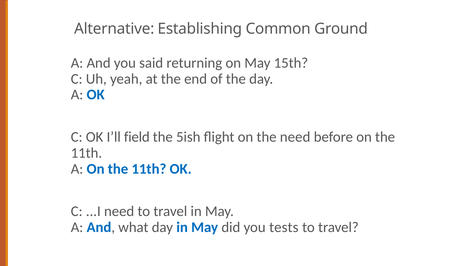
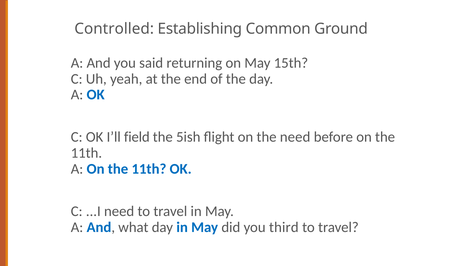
Alternative: Alternative -> Controlled
tests: tests -> third
